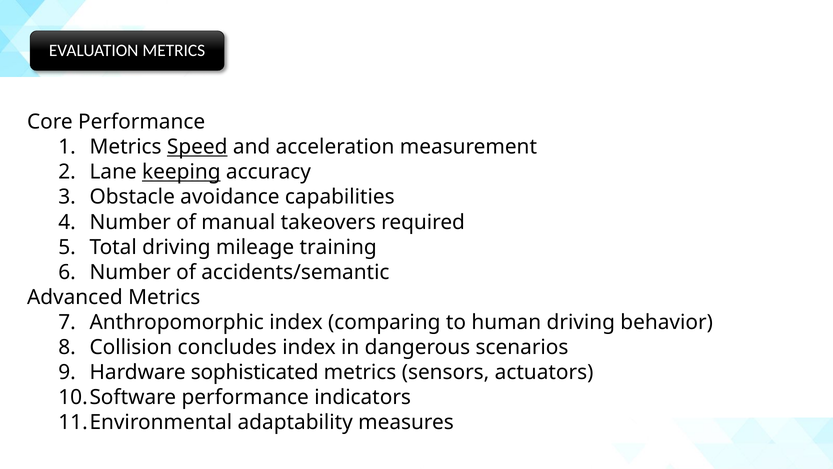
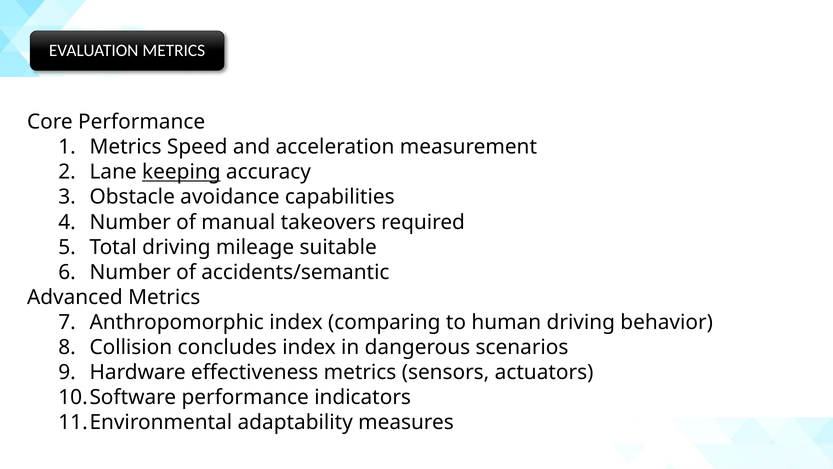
Speed underline: present -> none
training: training -> suitable
sophisticated: sophisticated -> effectiveness
